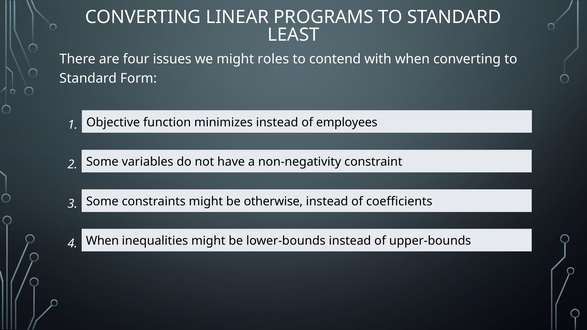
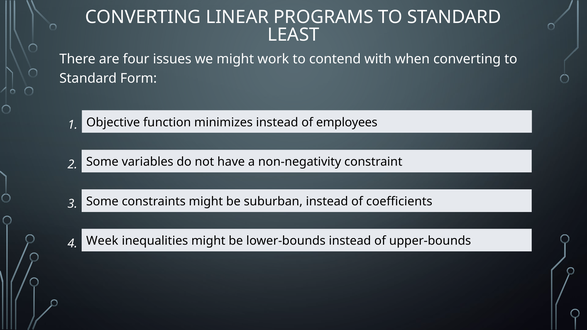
roles: roles -> work
otherwise: otherwise -> suburban
When at (102, 241): When -> Week
